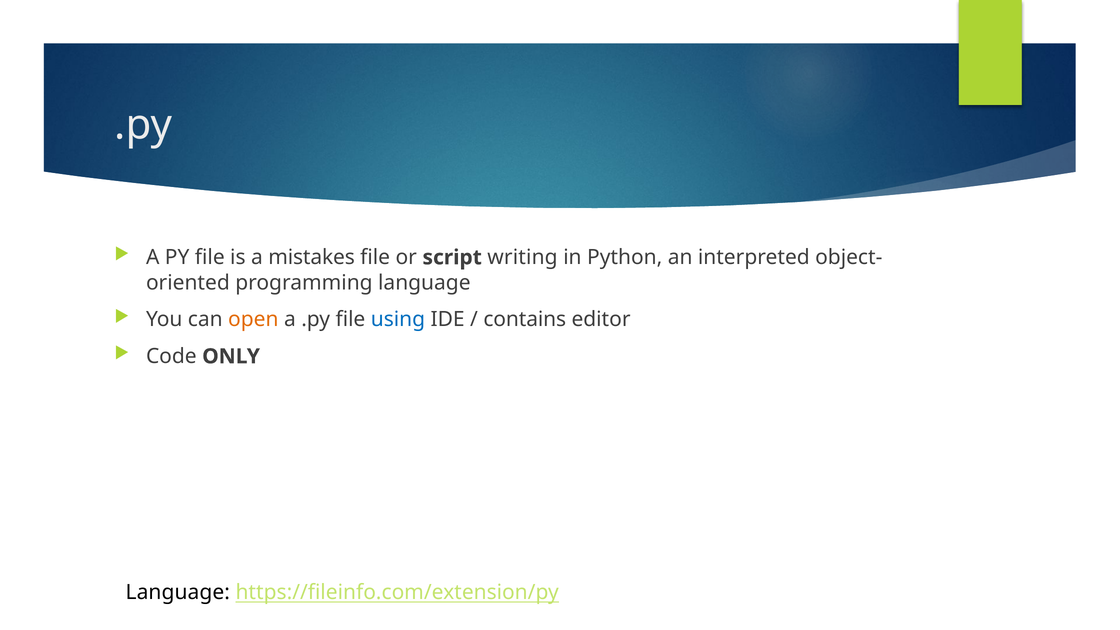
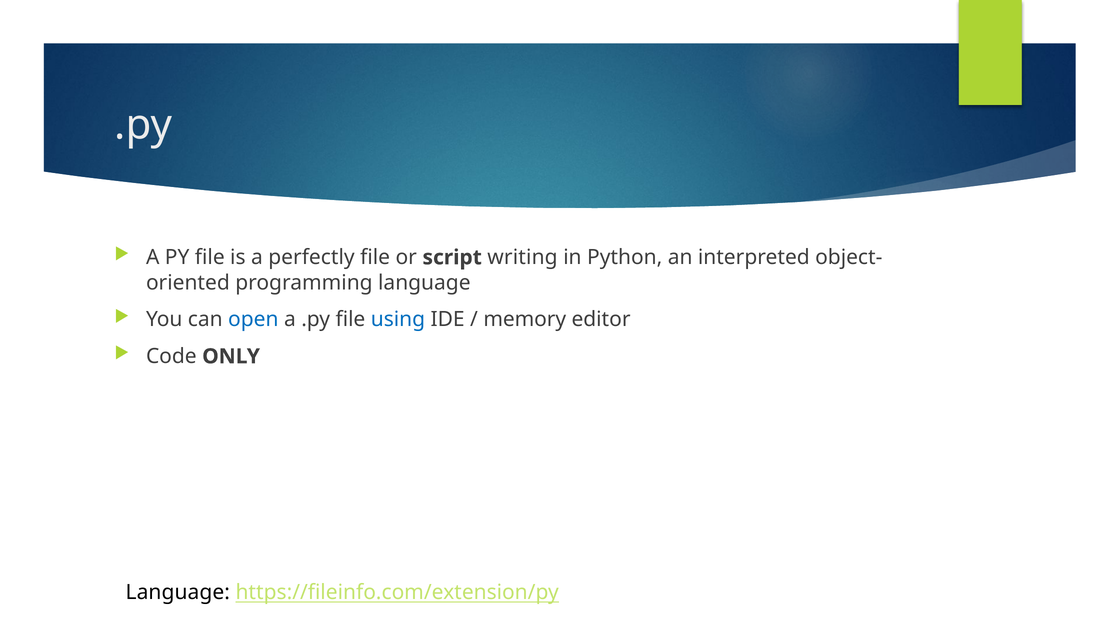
mistakes: mistakes -> perfectly
open colour: orange -> blue
contains: contains -> memory
